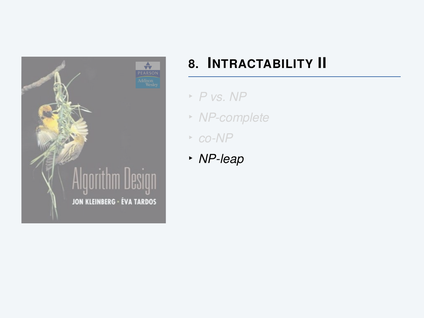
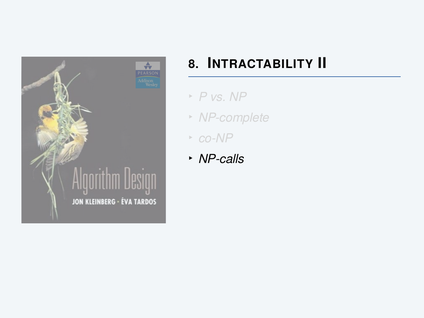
NP-leap: NP-leap -> NP-calls
